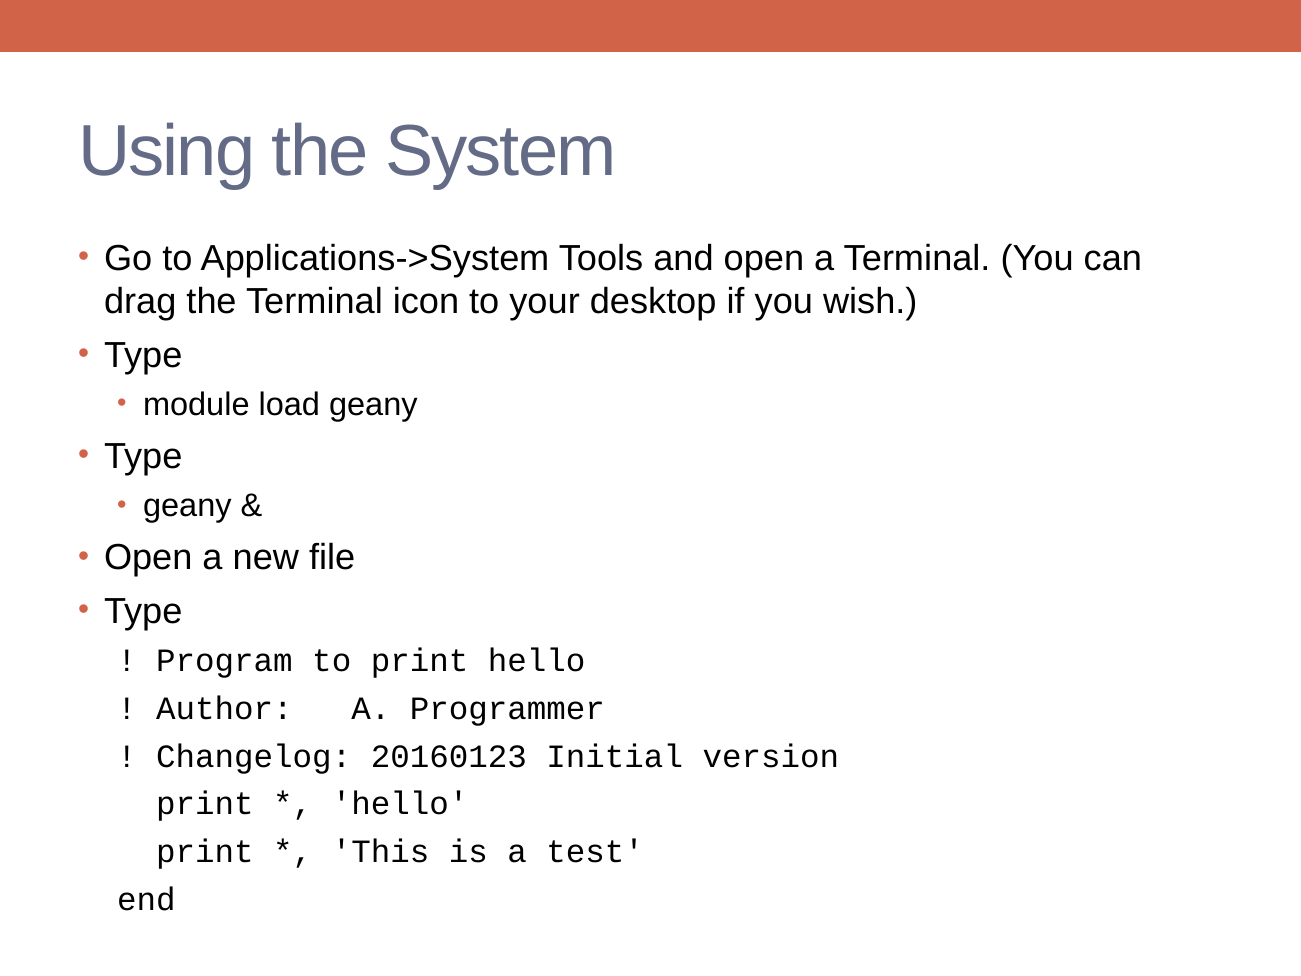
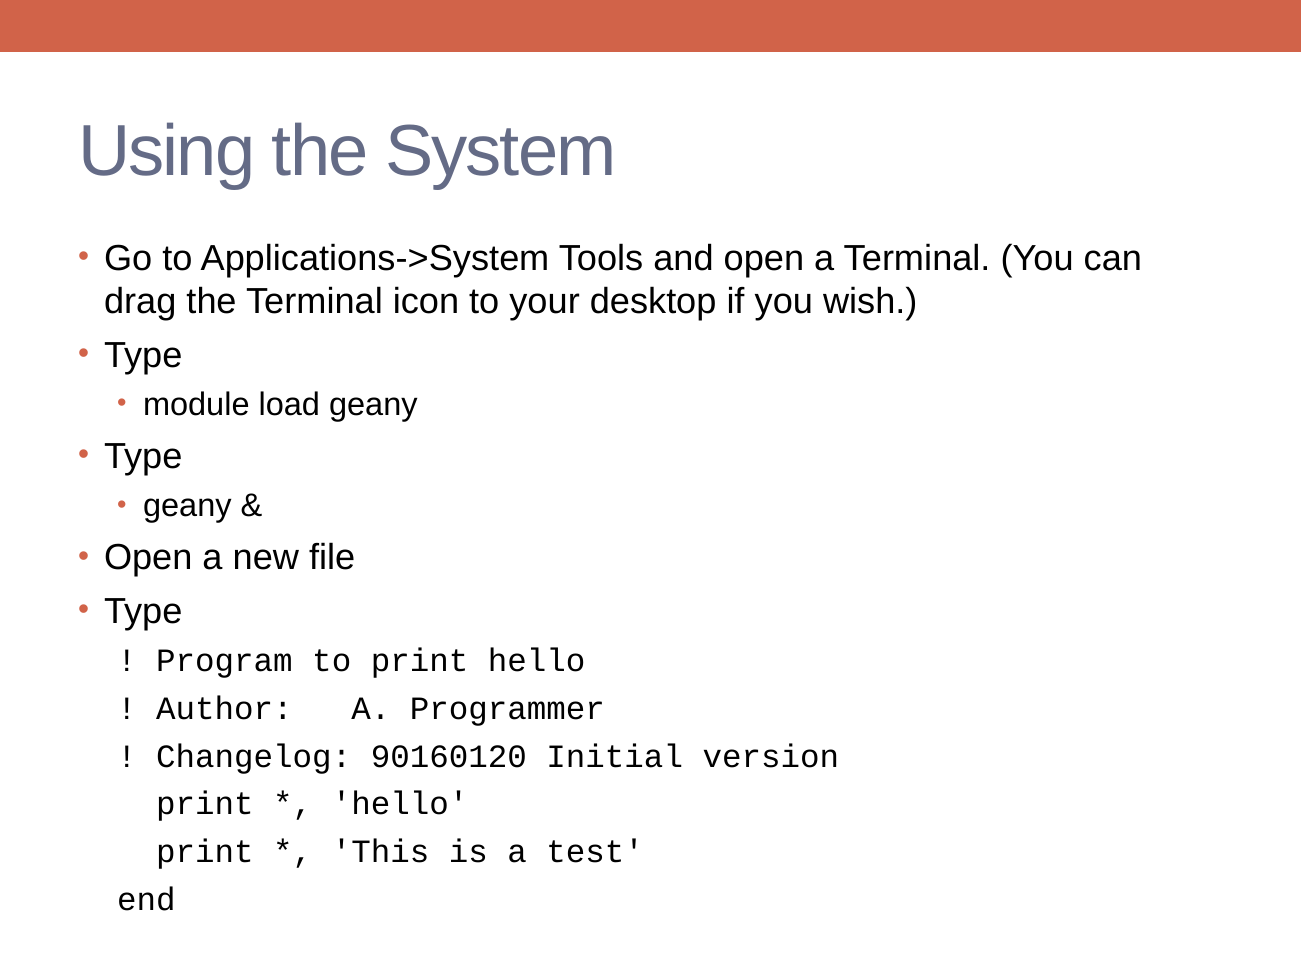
20160123: 20160123 -> 90160120
